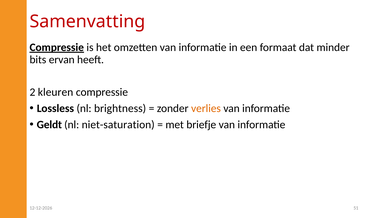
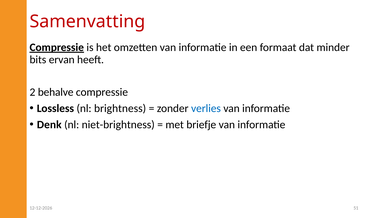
kleuren: kleuren -> behalve
verlies colour: orange -> blue
Geldt: Geldt -> Denk
niet-saturation: niet-saturation -> niet-brightness
